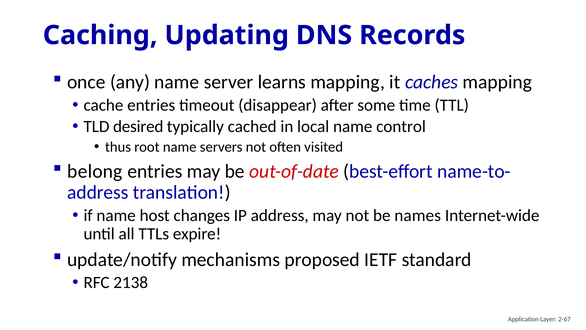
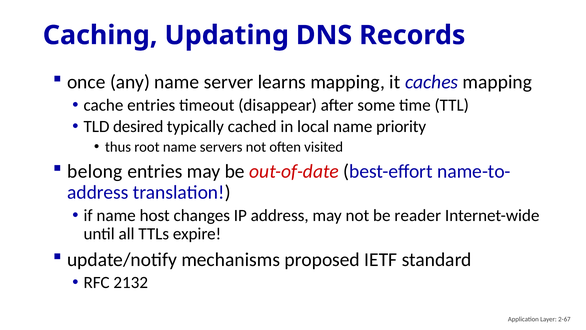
control: control -> priority
names: names -> reader
2138: 2138 -> 2132
